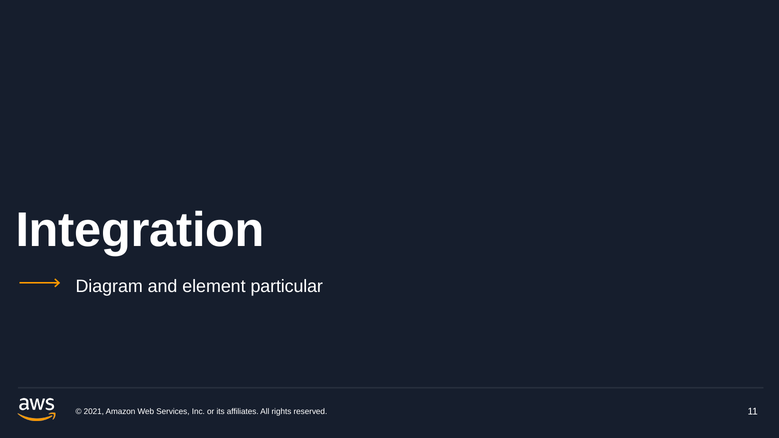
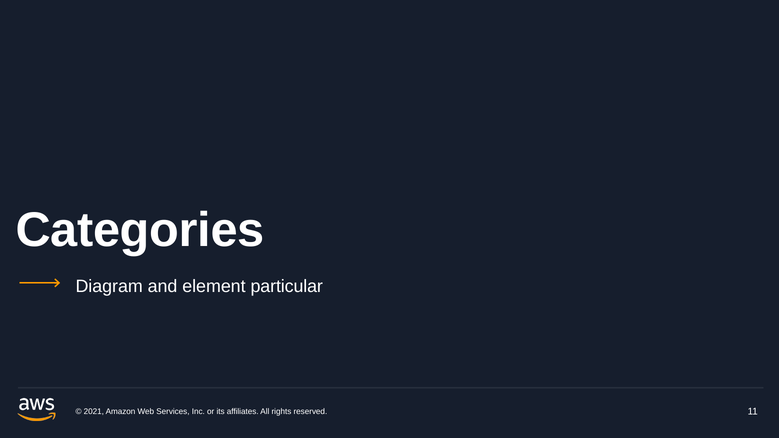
Integration: Integration -> Categories
